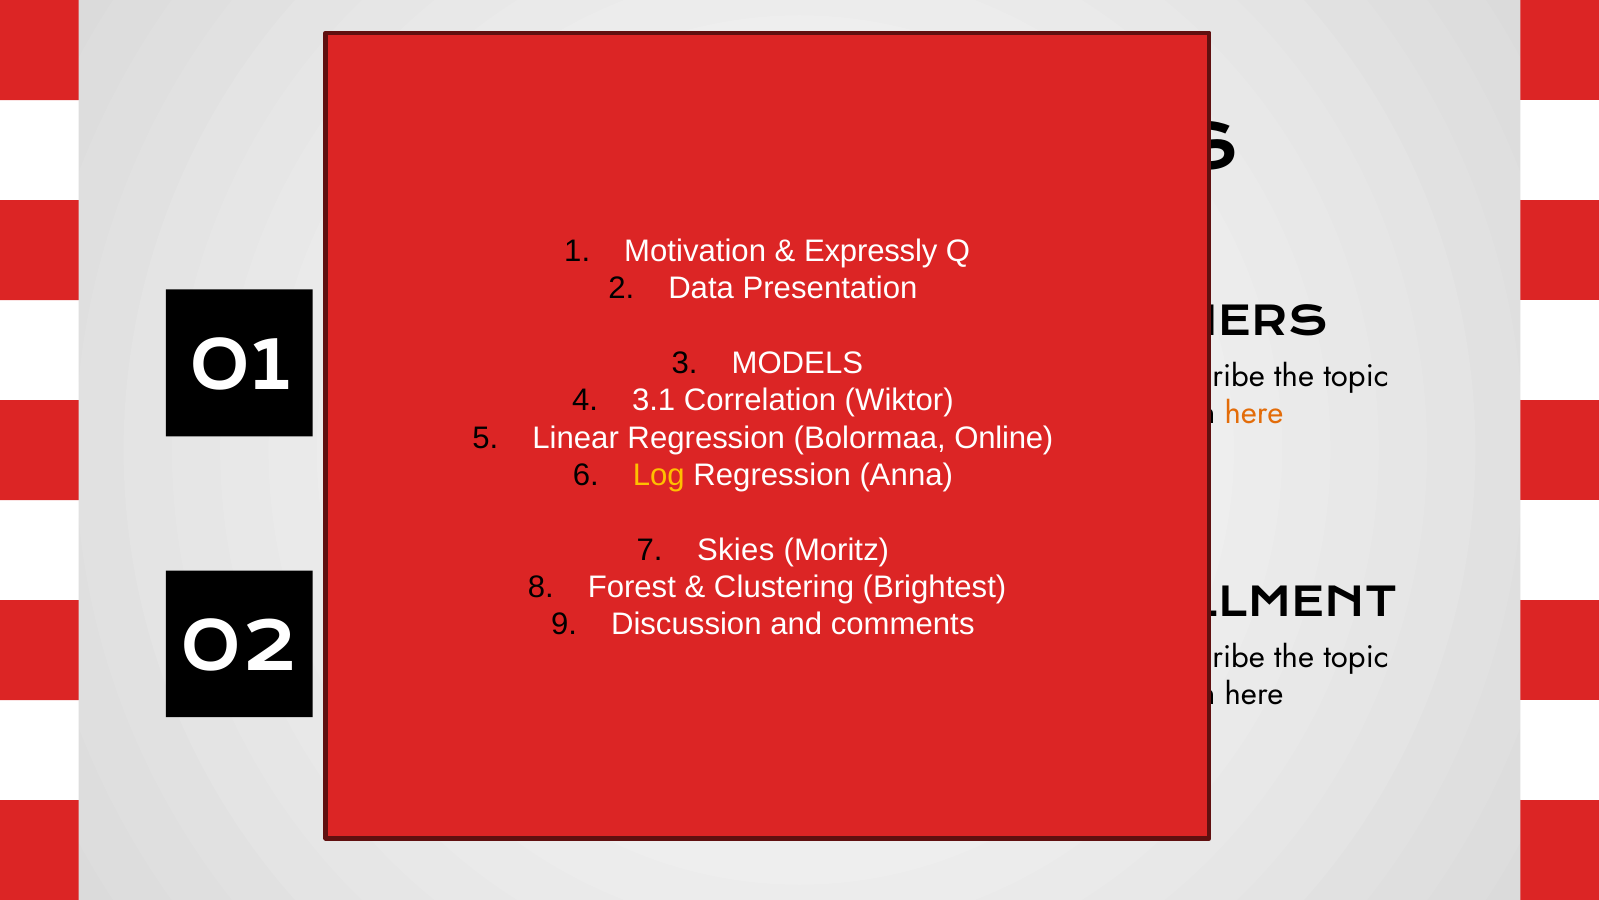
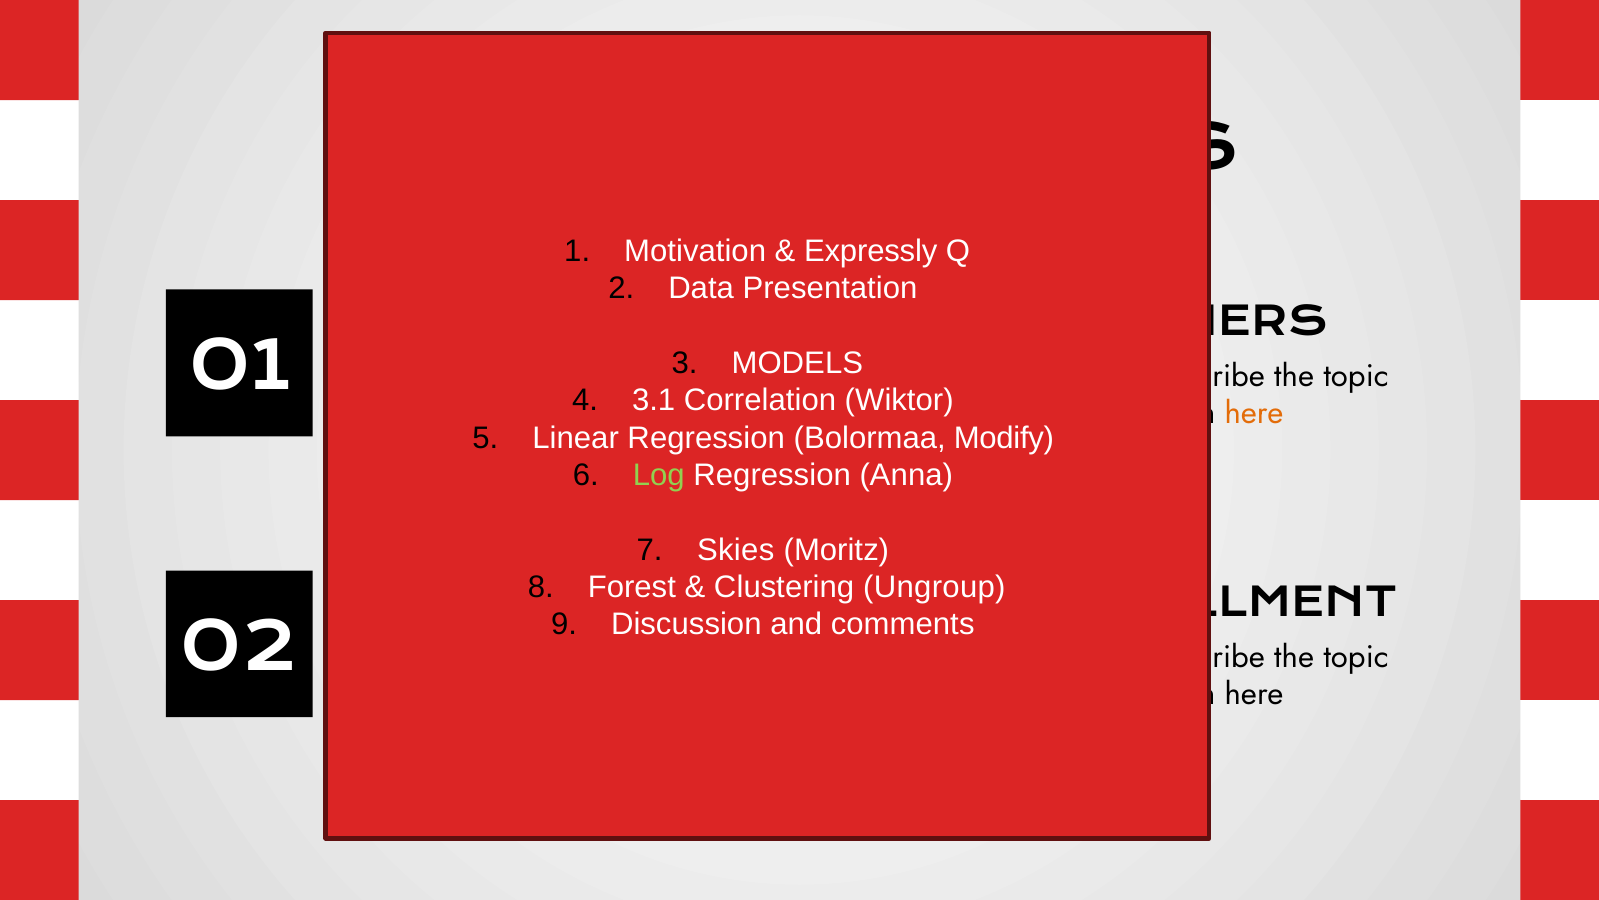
Online: Online -> Modify
Log colour: yellow -> light green
Brightest: Brightest -> Ungroup
